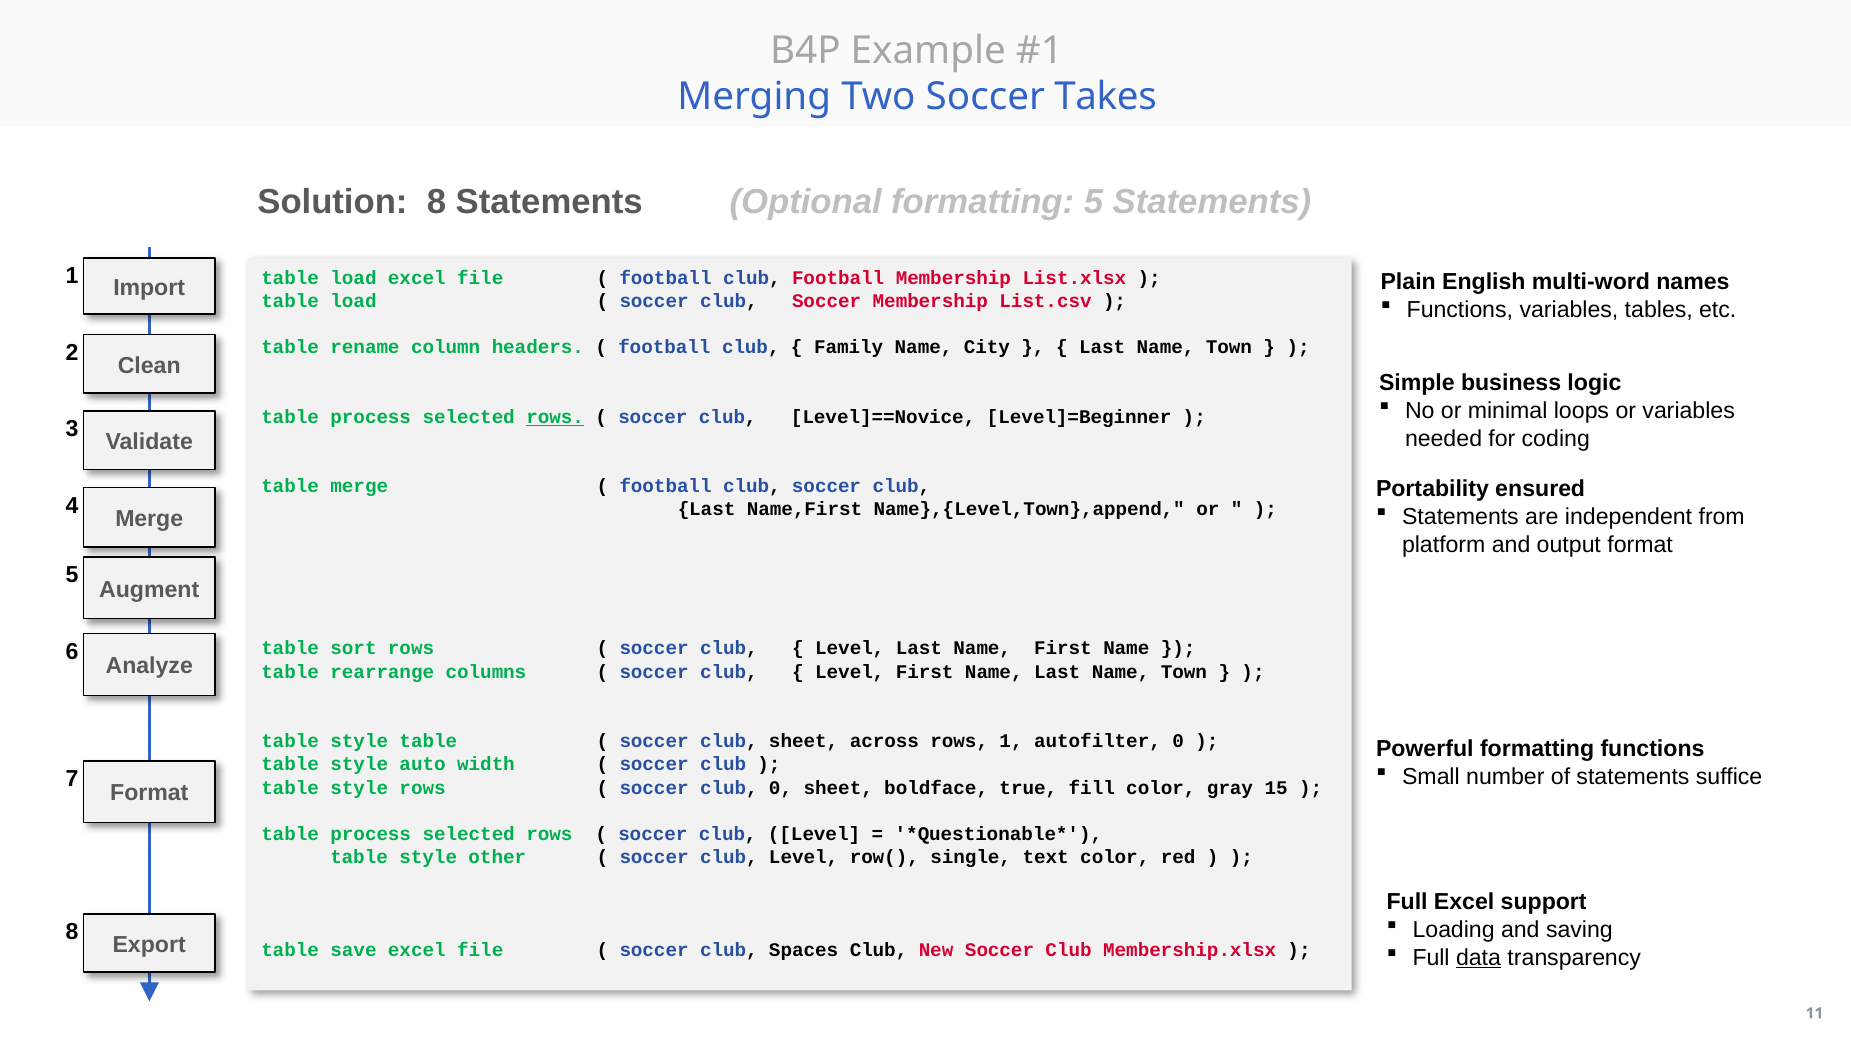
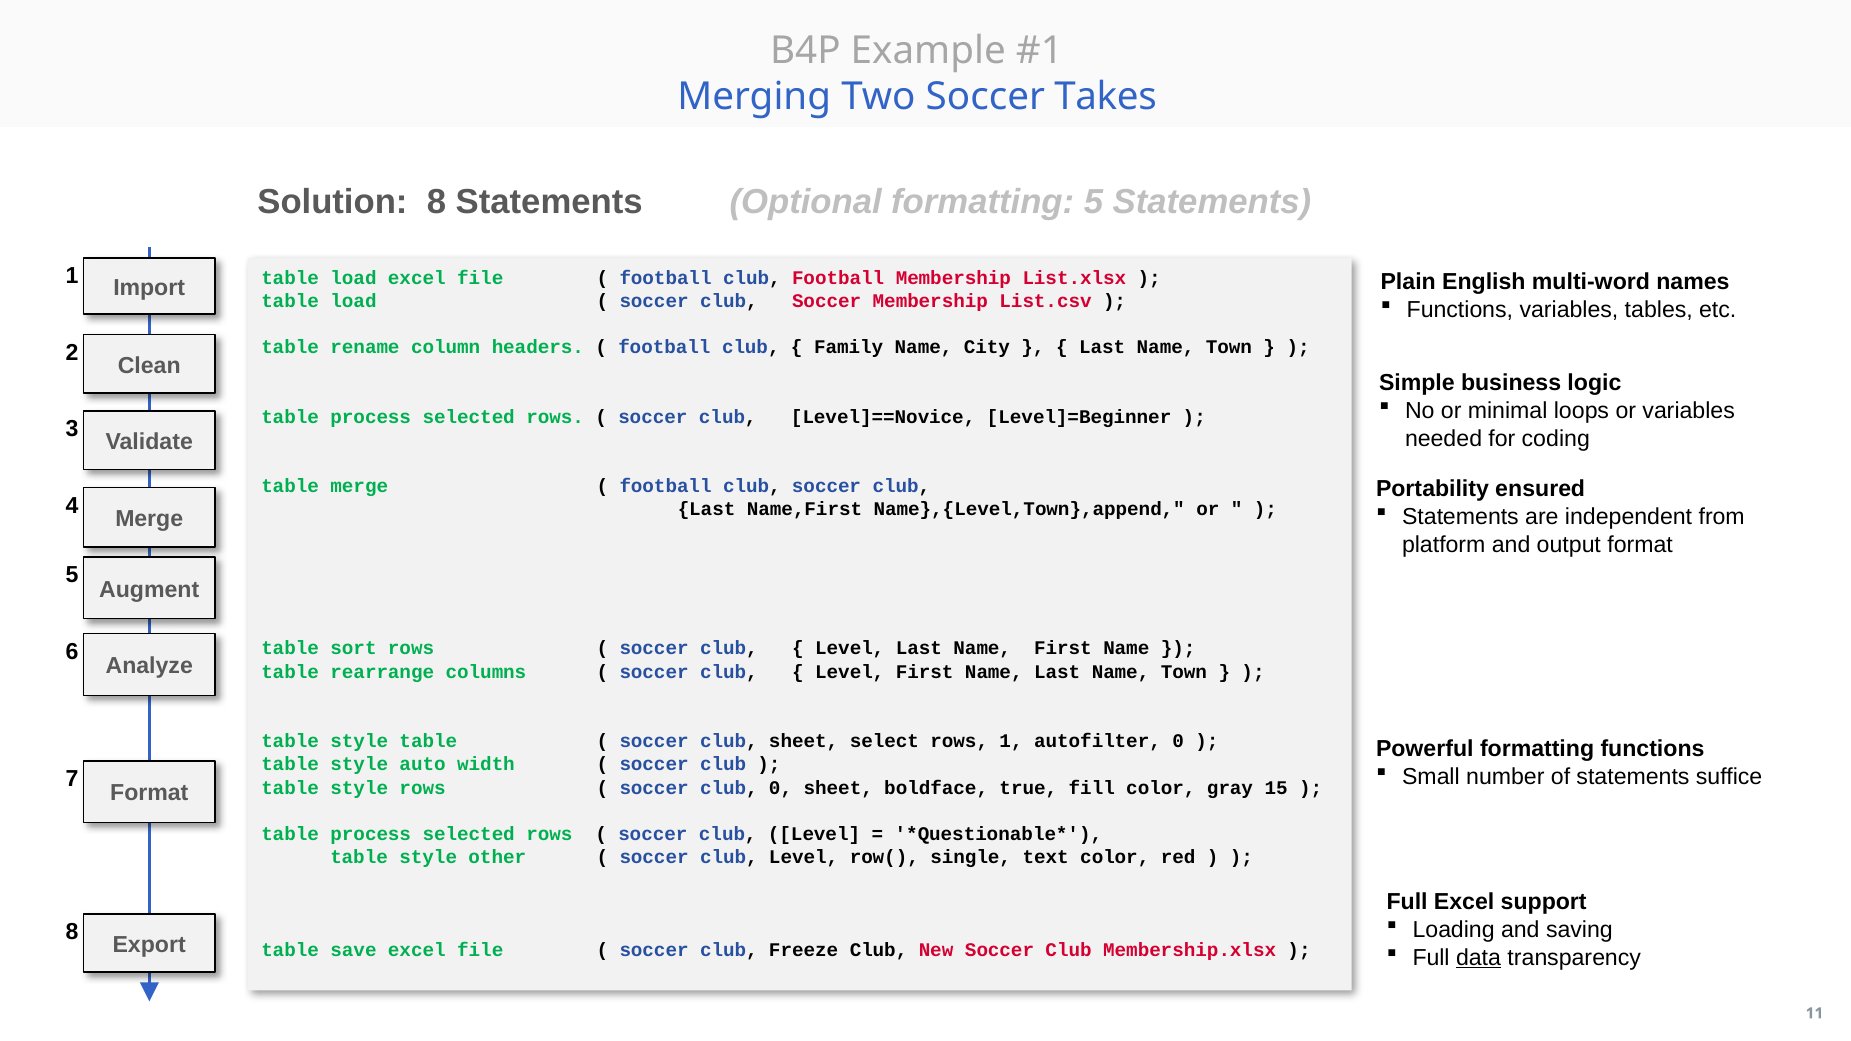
rows at (555, 417) underline: present -> none
across: across -> select
Spaces: Spaces -> Freeze
